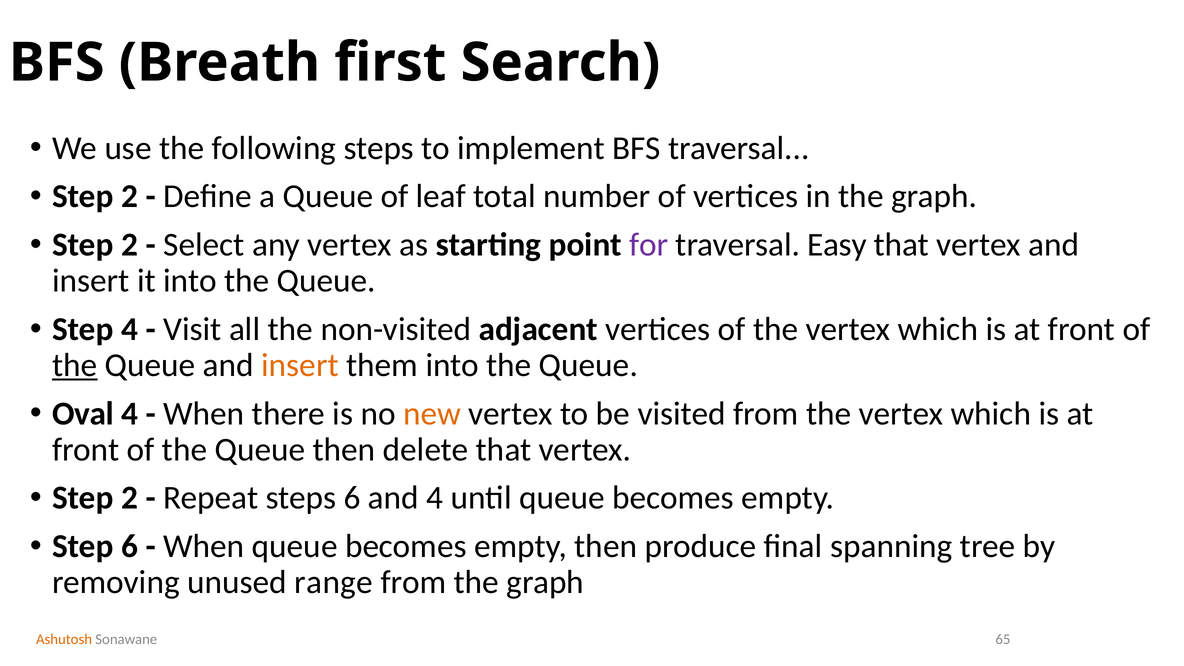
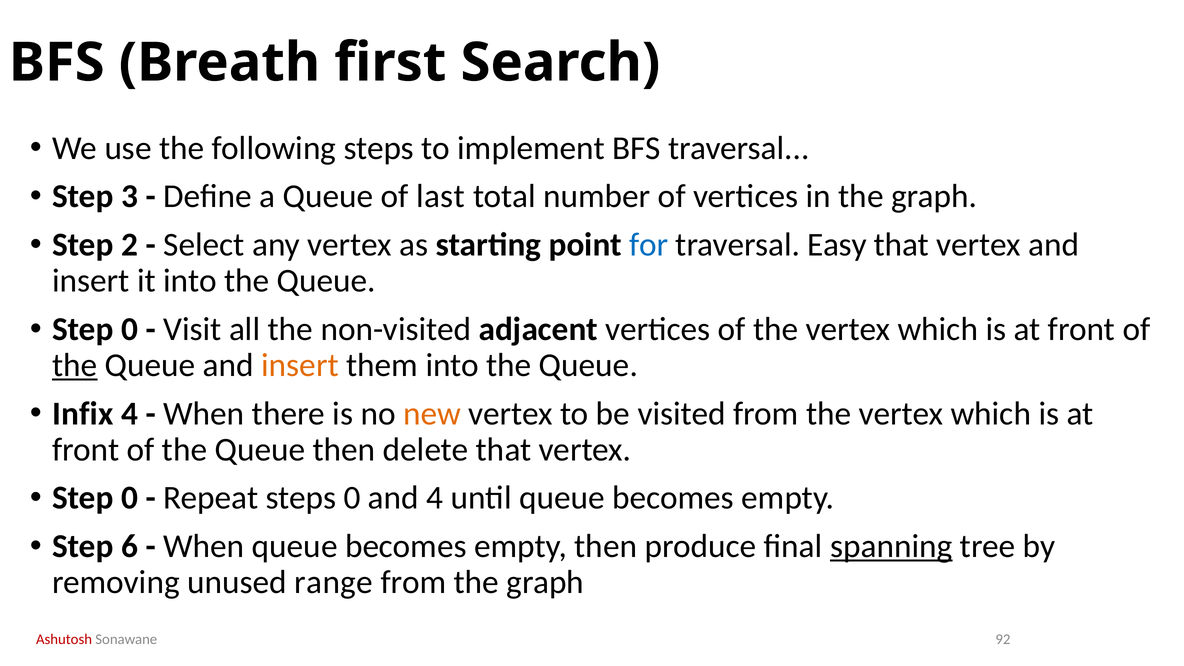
2 at (130, 196): 2 -> 3
leaf: leaf -> last
for colour: purple -> blue
4 at (130, 329): 4 -> 0
Oval: Oval -> Infix
2 at (130, 498): 2 -> 0
steps 6: 6 -> 0
spanning underline: none -> present
Ashutosh colour: orange -> red
65: 65 -> 92
